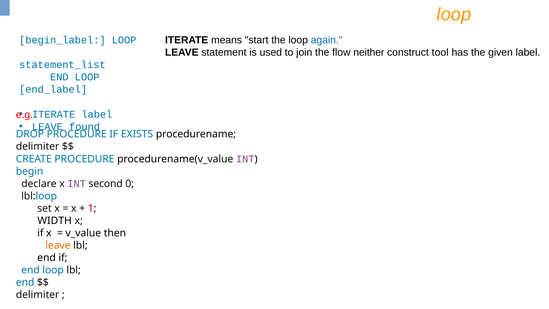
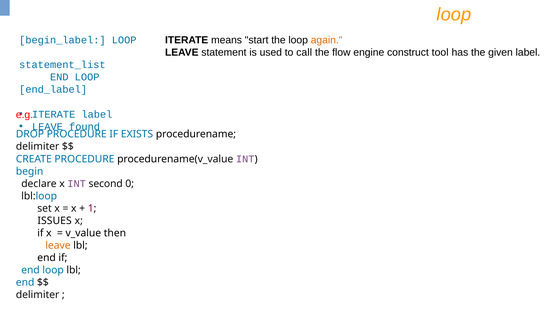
again colour: blue -> orange
join: join -> call
neither: neither -> engine
WIDTH: WIDTH -> ISSUES
